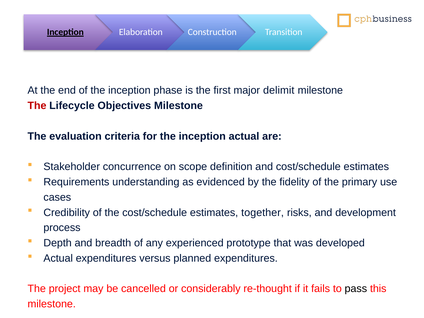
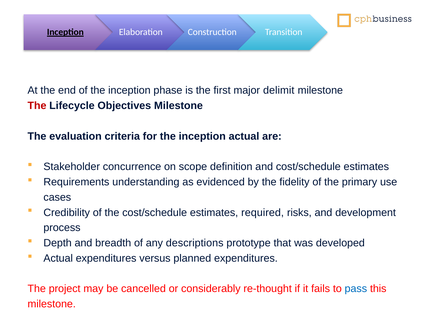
together: together -> required
experienced: experienced -> descriptions
pass colour: black -> blue
